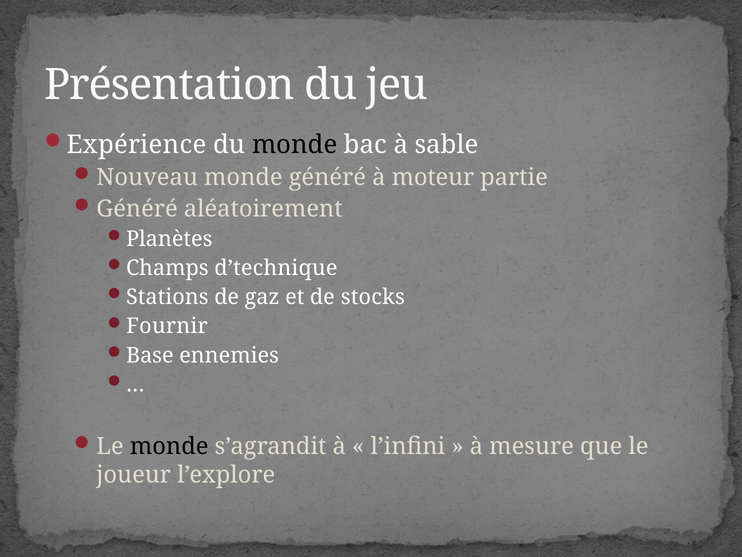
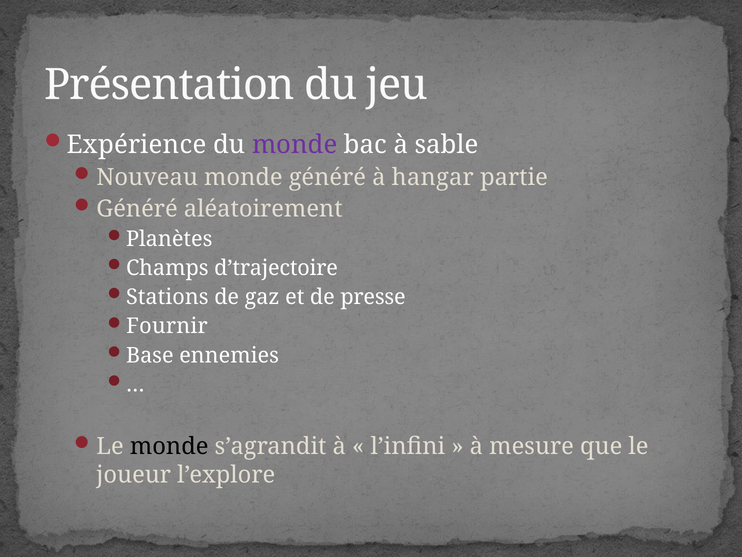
monde at (295, 145) colour: black -> purple
moteur: moteur -> hangar
d’technique: d’technique -> d’trajectoire
stocks: stocks -> presse
